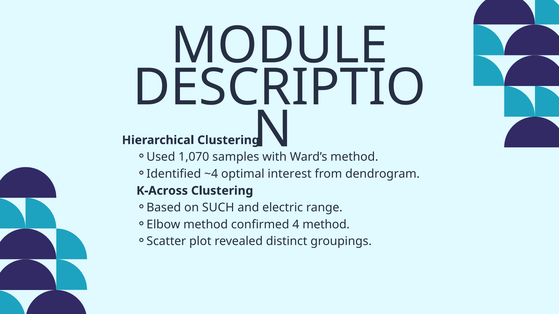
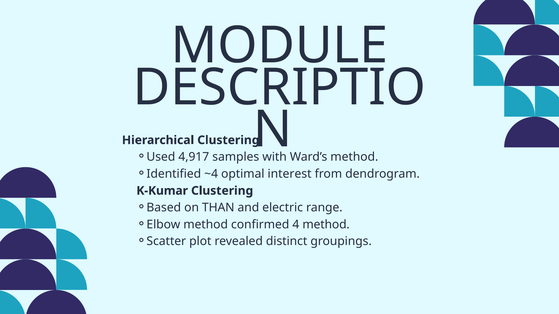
1,070: 1,070 -> 4,917
K-Across: K-Across -> K-Kumar
SUCH: SUCH -> THAN
